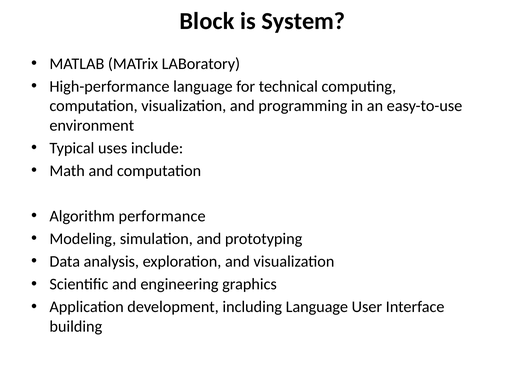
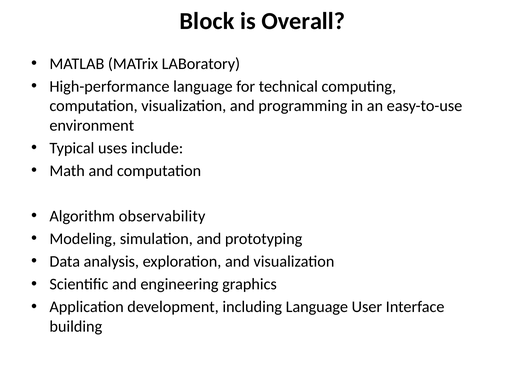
System: System -> Overall
performance: performance -> observability
